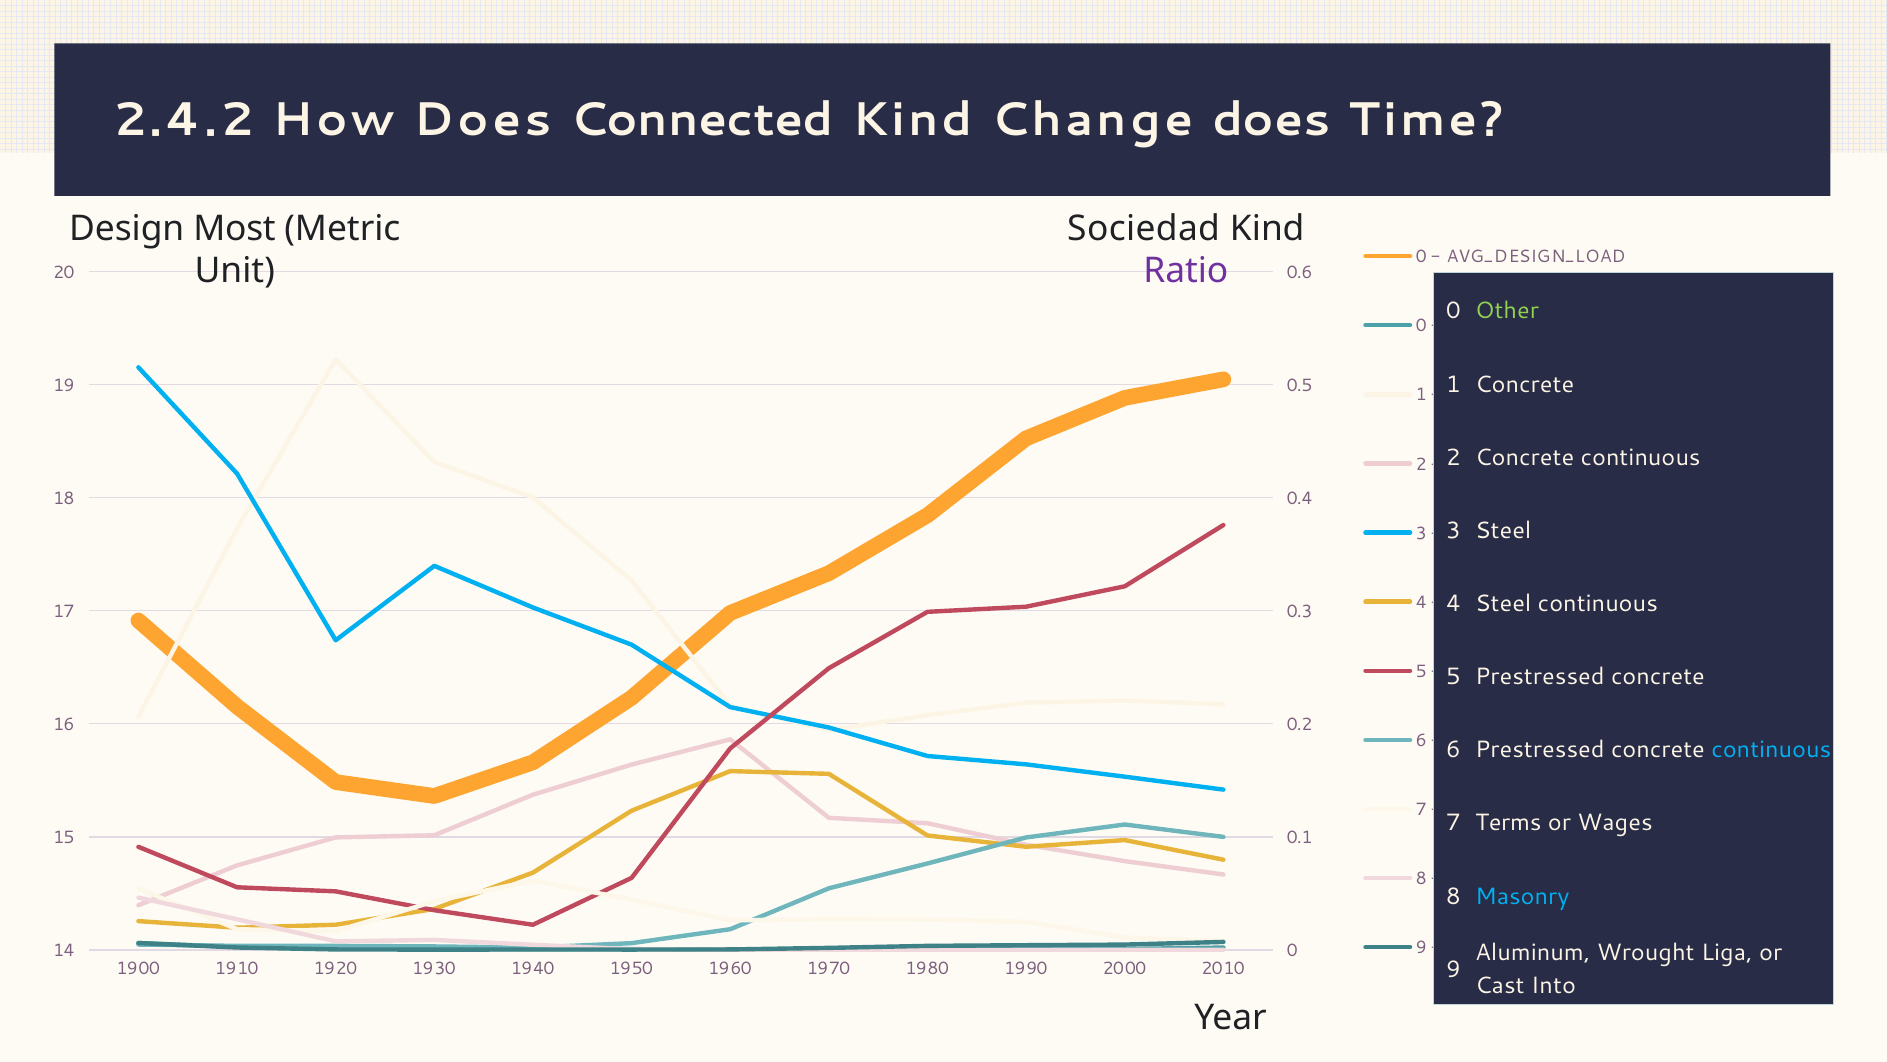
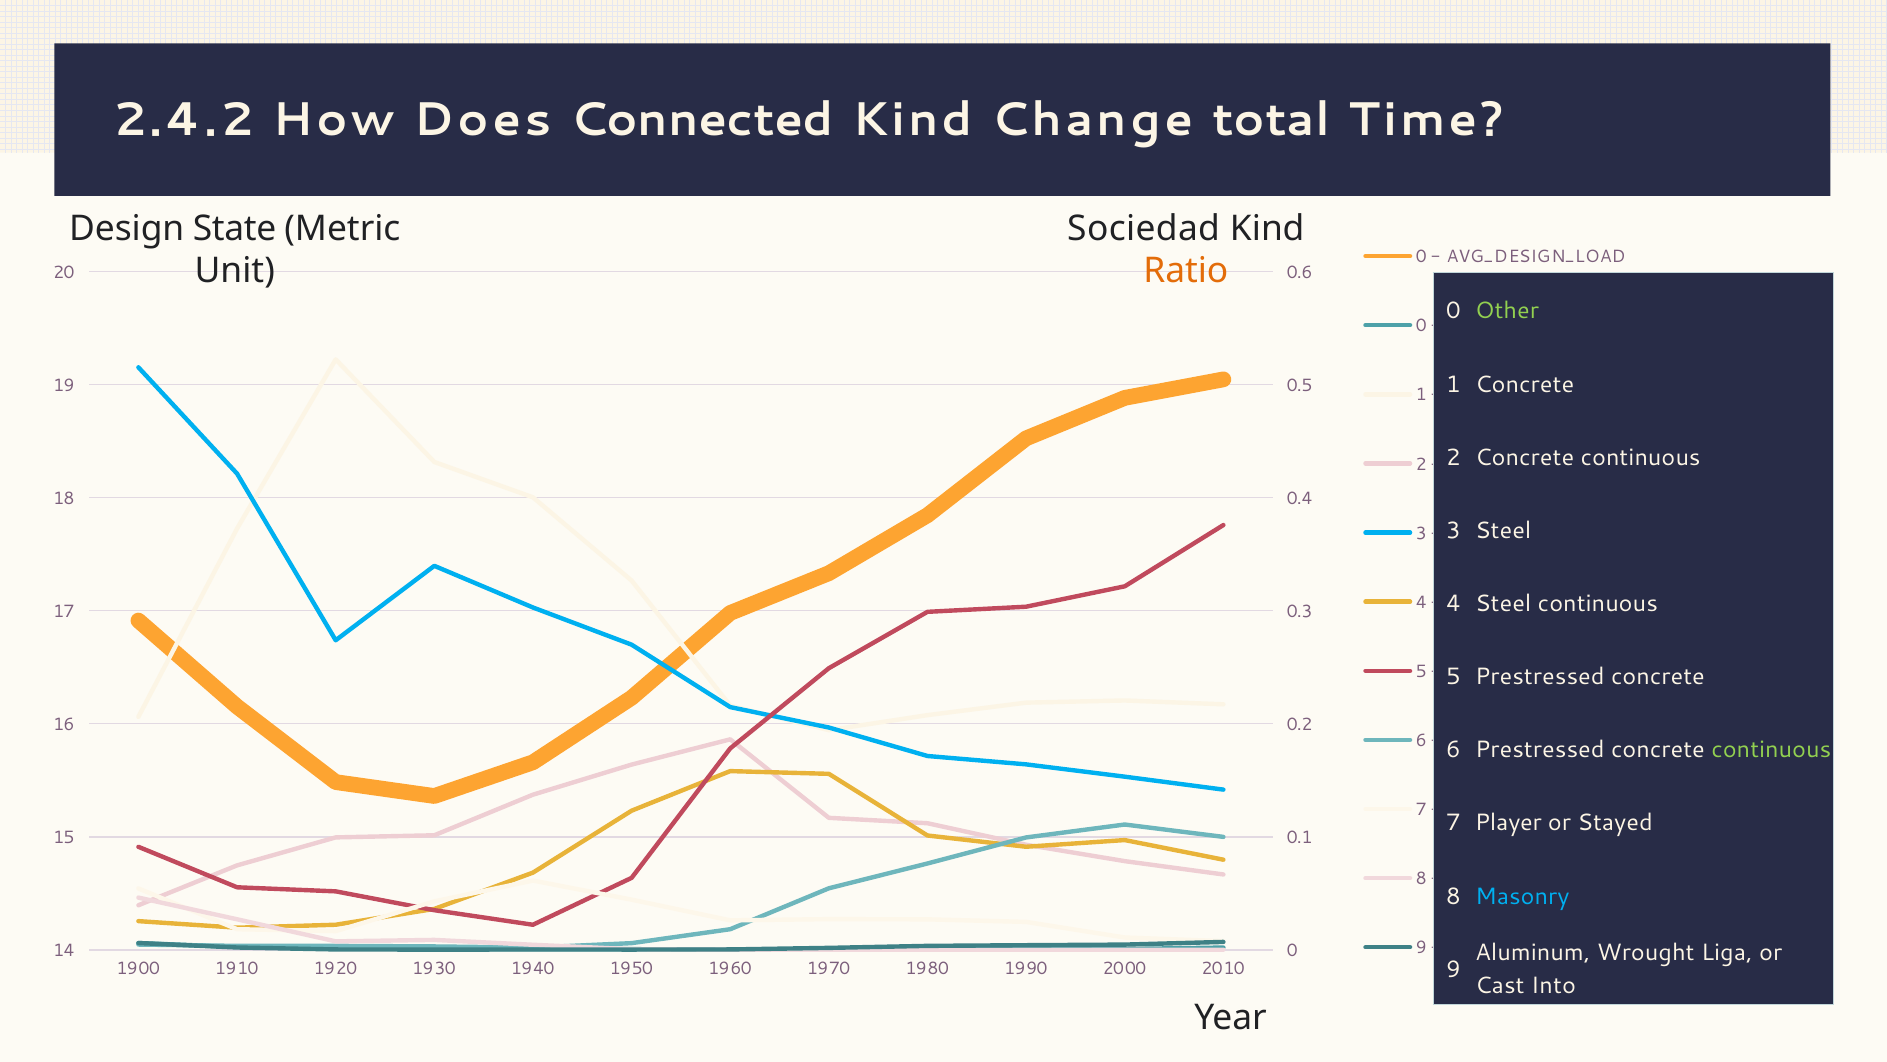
Change does: does -> total
Most: Most -> State
Ratio colour: purple -> orange
continuous at (1771, 750) colour: light blue -> light green
Terms: Terms -> Player
Wages: Wages -> Stayed
